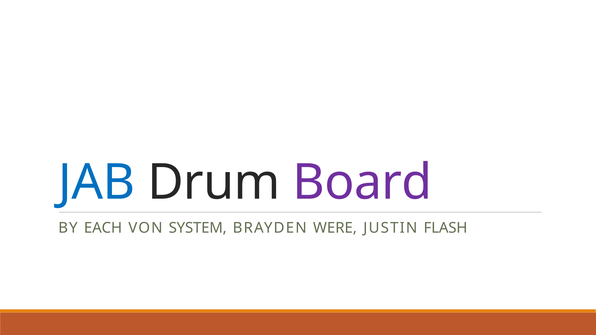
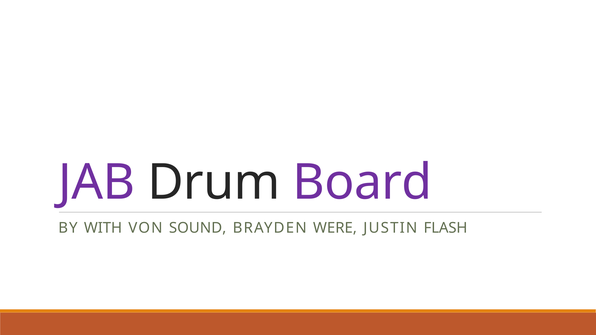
JAB colour: blue -> purple
EACH: EACH -> WITH
SYSTEM: SYSTEM -> SOUND
